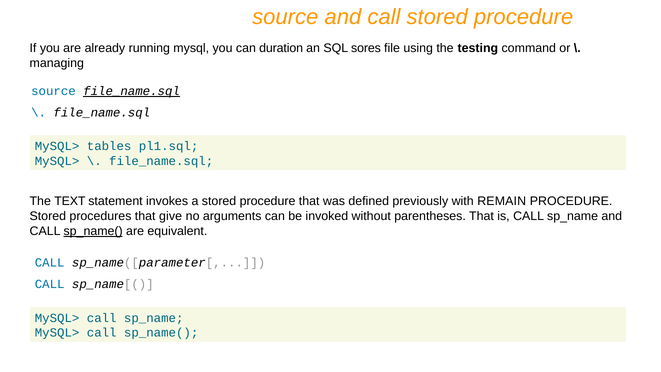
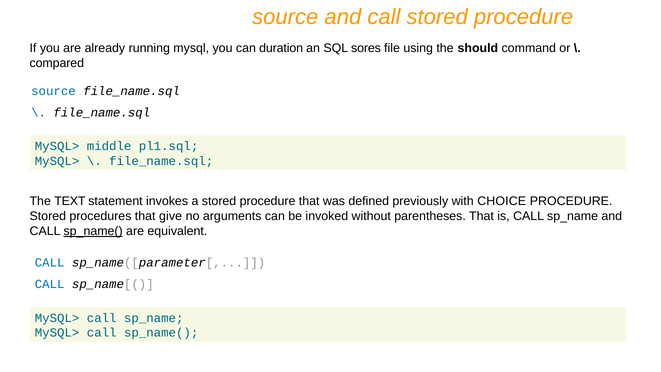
testing: testing -> should
managing: managing -> compared
file_name.sql at (132, 91) underline: present -> none
tables: tables -> middle
REMAIN: REMAIN -> CHOICE
